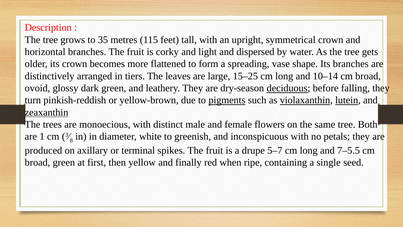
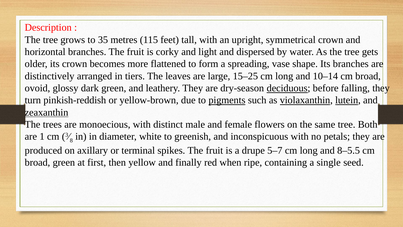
7–5.5: 7–5.5 -> 8–5.5
